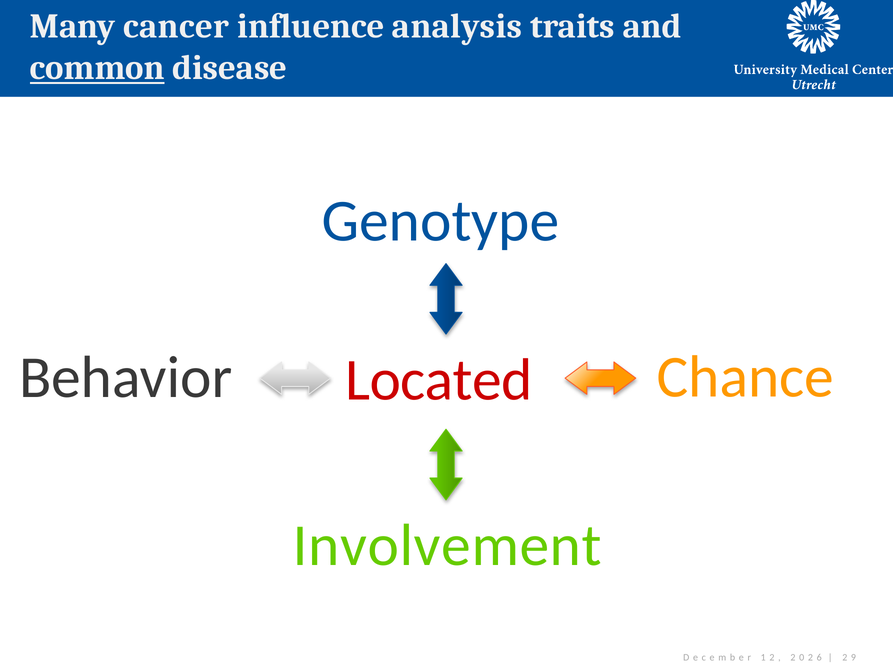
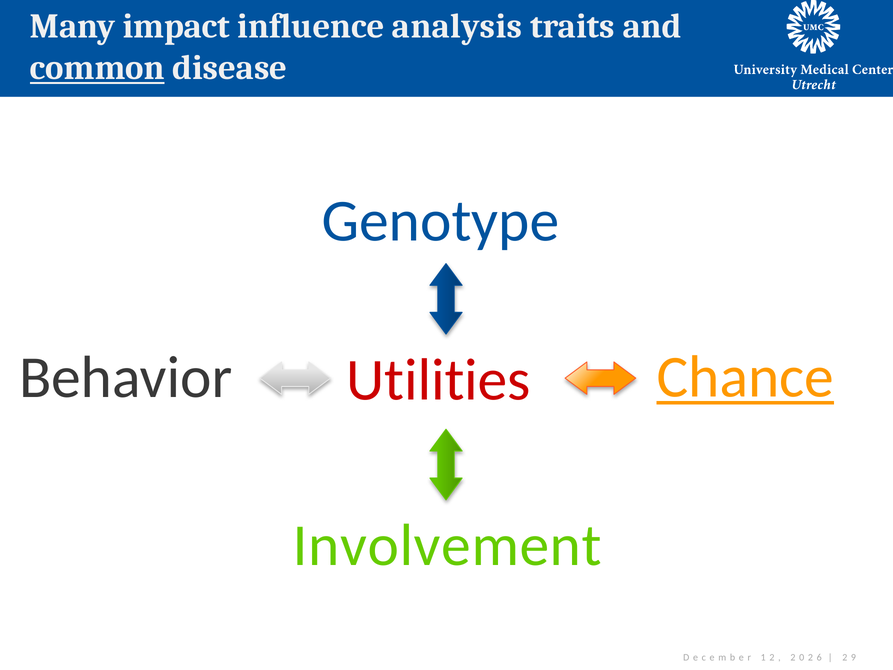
cancer: cancer -> impact
Chance underline: none -> present
Located: Located -> Utilities
